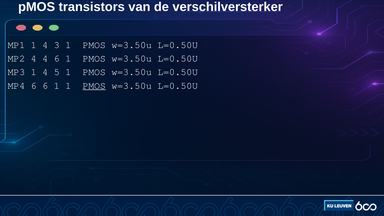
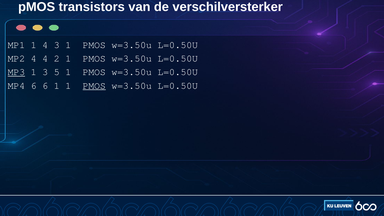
4 6: 6 -> 2
MP3 underline: none -> present
4 at (45, 72): 4 -> 3
